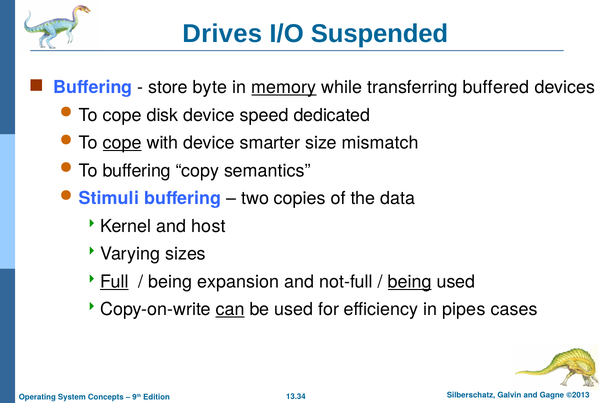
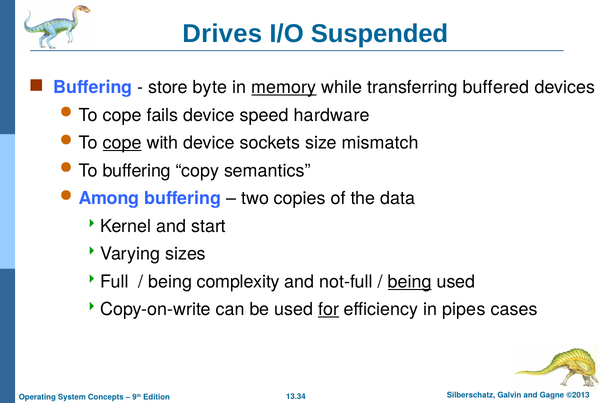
disk: disk -> fails
dedicated: dedicated -> hardware
smarter: smarter -> sockets
Stimuli: Stimuli -> Among
host: host -> start
Full underline: present -> none
expansion: expansion -> complexity
can underline: present -> none
for underline: none -> present
